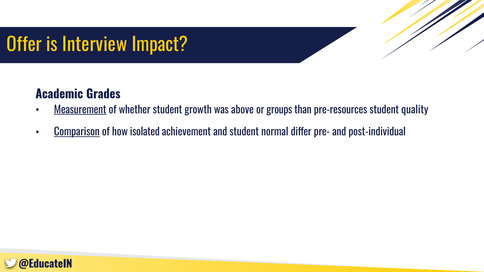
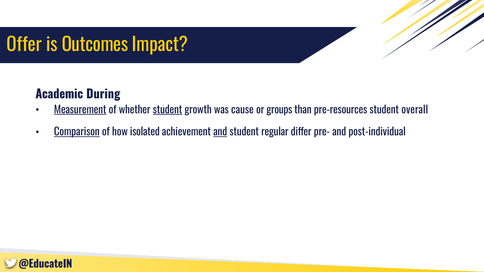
Interview: Interview -> Outcomes
Grades: Grades -> During
student at (168, 110) underline: none -> present
above: above -> cause
quality: quality -> overall
and at (220, 132) underline: none -> present
normal: normal -> regular
